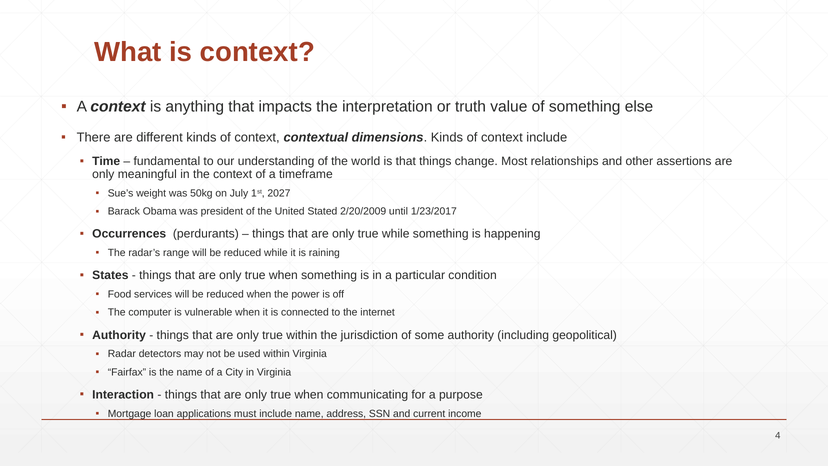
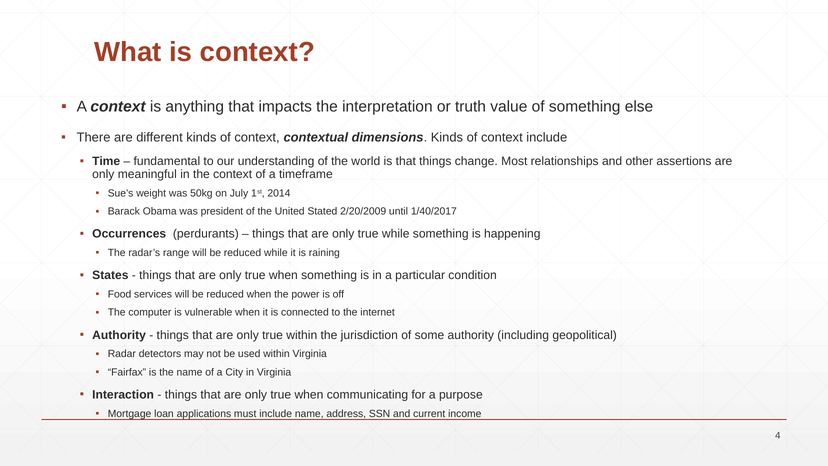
2027: 2027 -> 2014
1/23/2017: 1/23/2017 -> 1/40/2017
